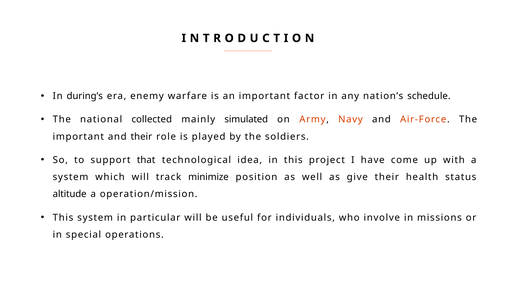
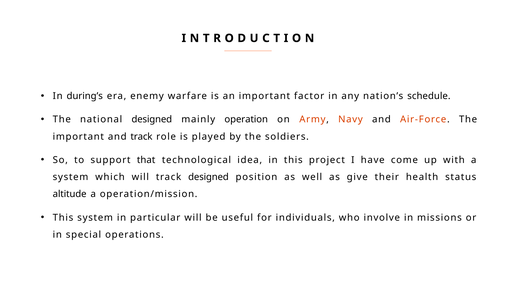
national collected: collected -> designed
simulated: simulated -> operation
and their: their -> track
track minimize: minimize -> designed
